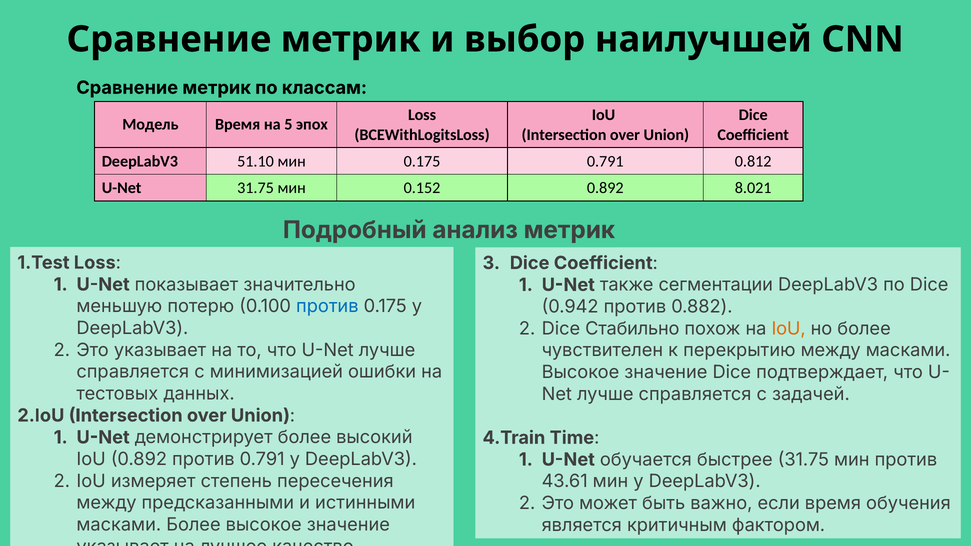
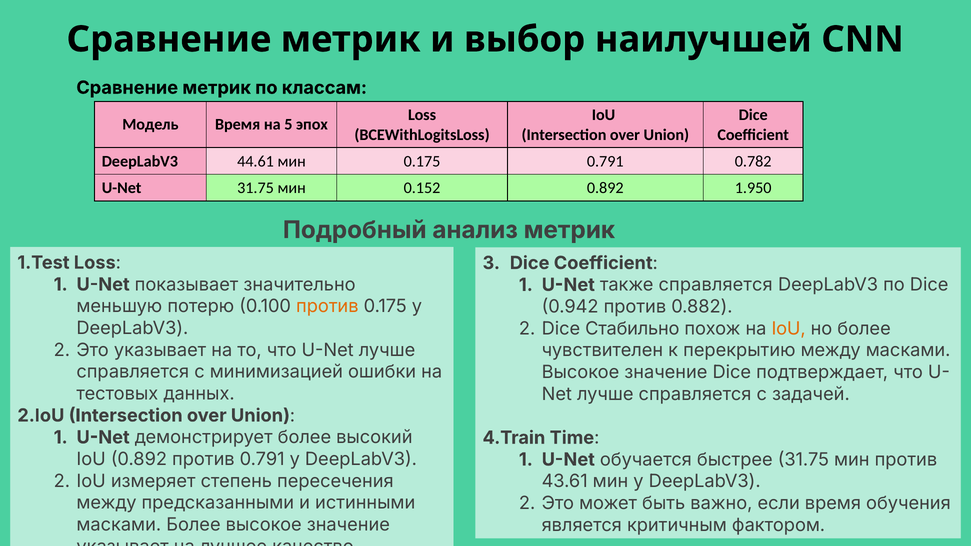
51.10: 51.10 -> 44.61
0.812: 0.812 -> 0.782
8.021: 8.021 -> 1.950
также сегментации: сегментации -> справляется
против at (327, 306) colour: blue -> orange
